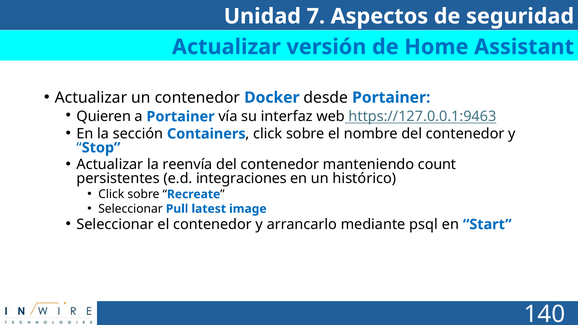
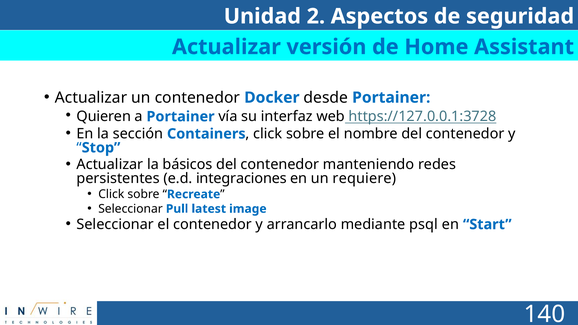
7: 7 -> 2
https://127.0.0.1:9463: https://127.0.0.1:9463 -> https://127.0.0.1:3728
reenvía: reenvía -> básicos
count: count -> redes
histórico: histórico -> requiere
